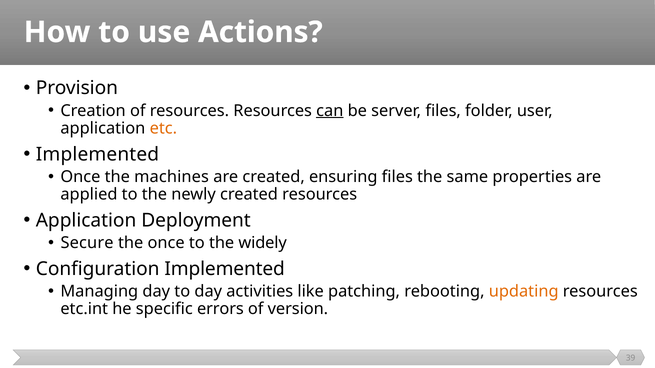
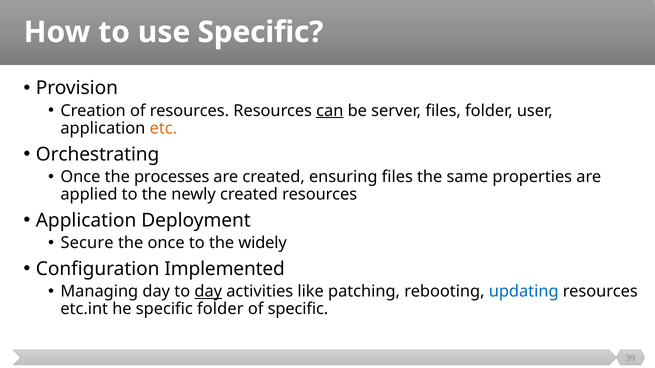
use Actions: Actions -> Specific
Implemented at (97, 154): Implemented -> Orchestrating
machines: machines -> processes
day at (208, 292) underline: none -> present
updating colour: orange -> blue
specific errors: errors -> folder
of version: version -> specific
